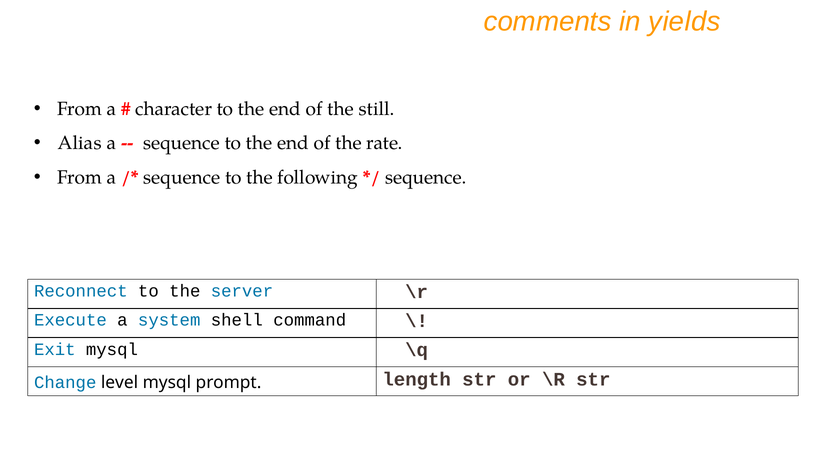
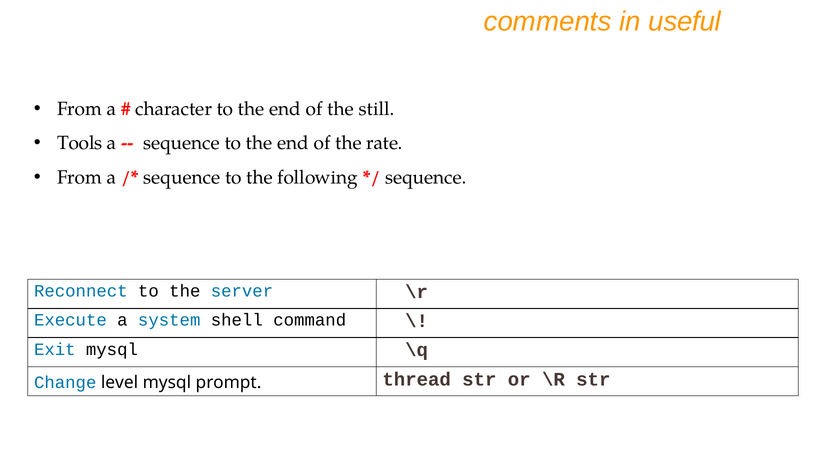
yields: yields -> useful
Alias: Alias -> Tools
length: length -> thread
